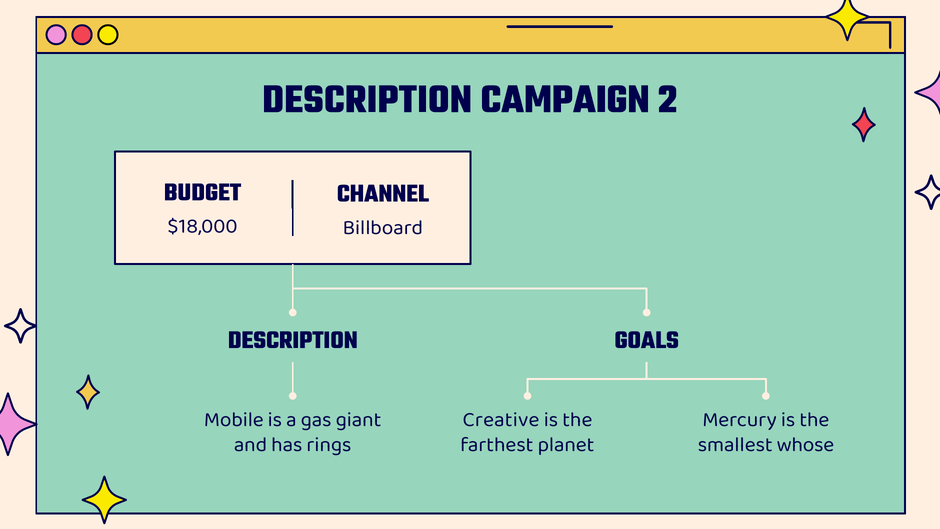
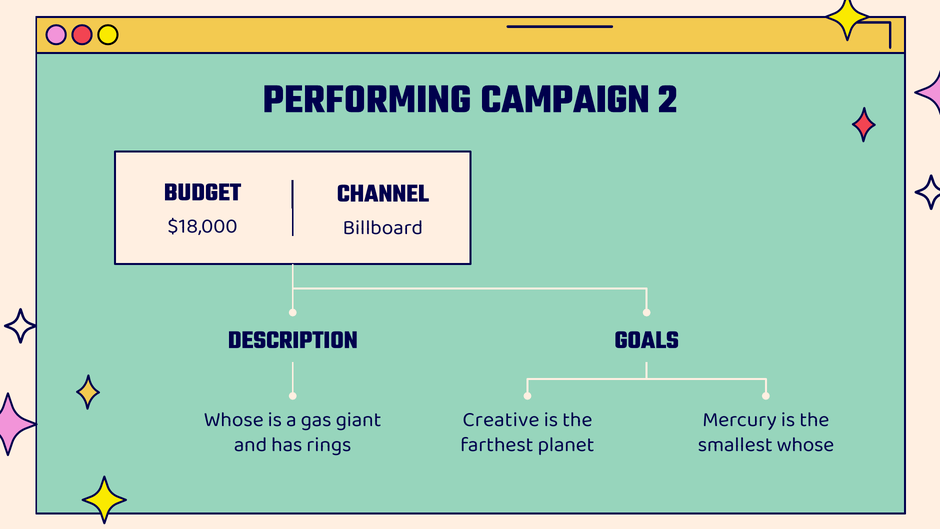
DESCRIPTION at (367, 98): DESCRIPTION -> PERFORMING
Mobile at (234, 419): Mobile -> Whose
